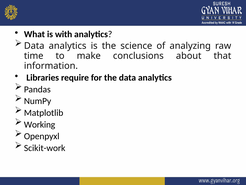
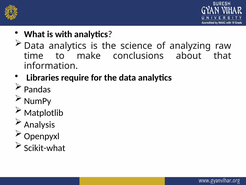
Working: Working -> Analysis
Scikit-work: Scikit-work -> Scikit-what
